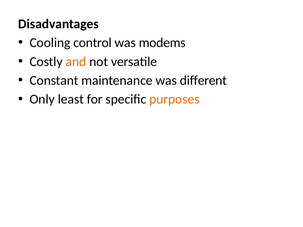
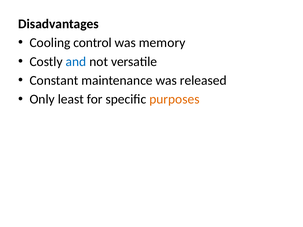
modems: modems -> memory
and colour: orange -> blue
different: different -> released
